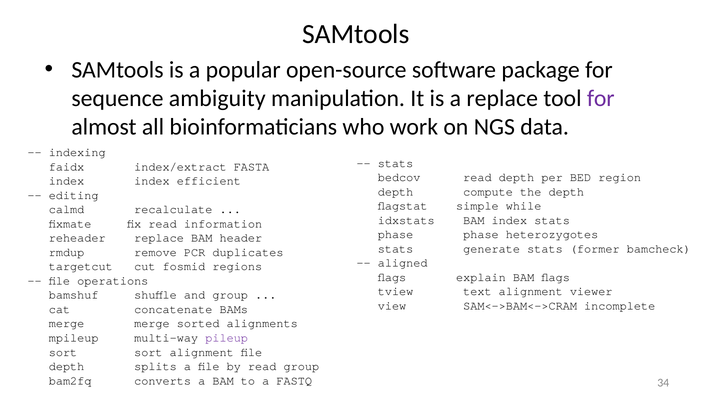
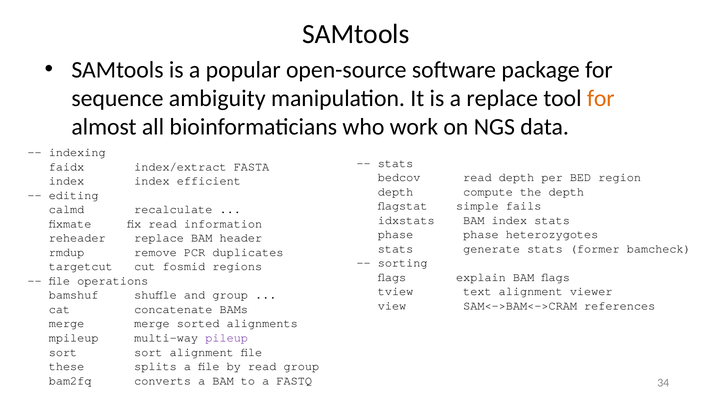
for at (601, 98) colour: purple -> orange
while: while -> fails
aligned: aligned -> sorting
incomplete: incomplete -> references
depth at (67, 366): depth -> these
